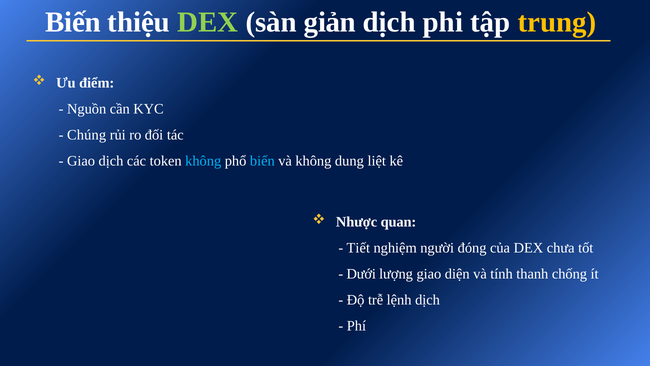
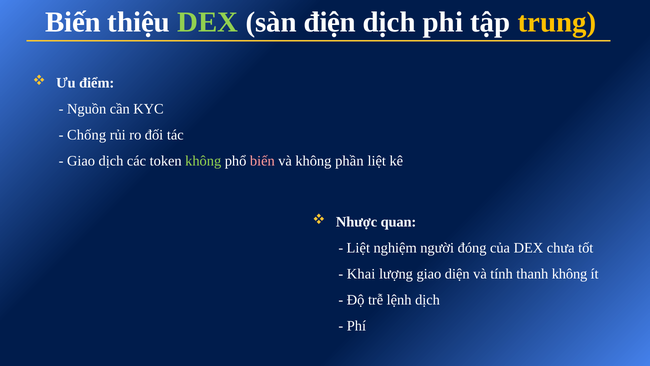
giản: giản -> điện
Chúng: Chúng -> Chống
không at (203, 161) colour: light blue -> light green
biến at (262, 161) colour: light blue -> pink
dung: dung -> phần
Tiết at (358, 248): Tiết -> Liệt
Dưới: Dưới -> Khai
thanh chống: chống -> không
